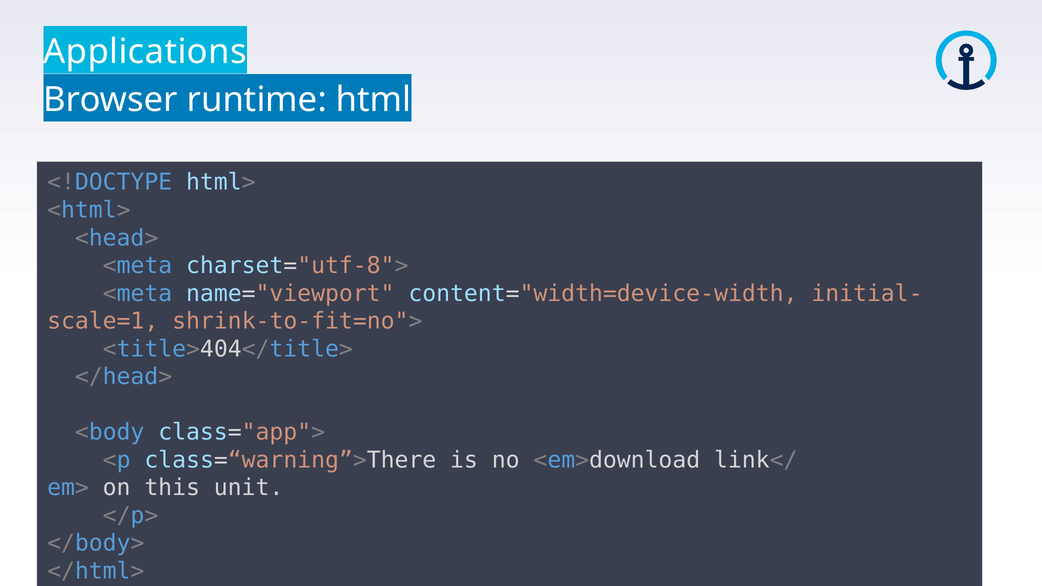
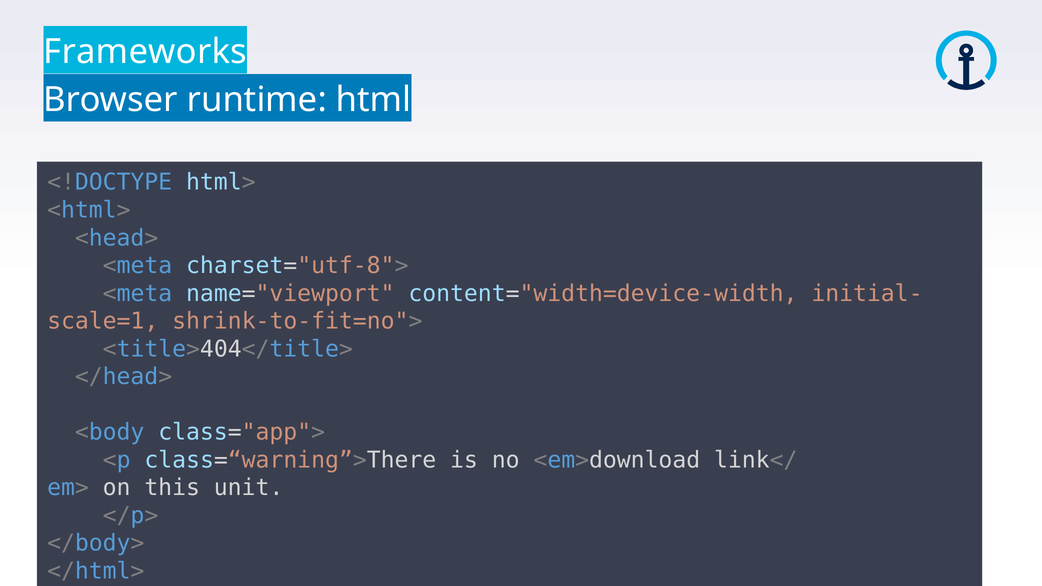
Applications: Applications -> Frameworks
